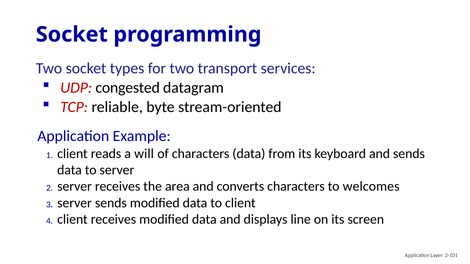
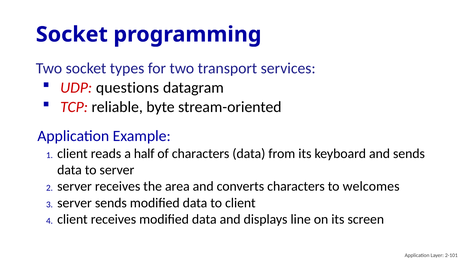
congested: congested -> questions
will: will -> half
